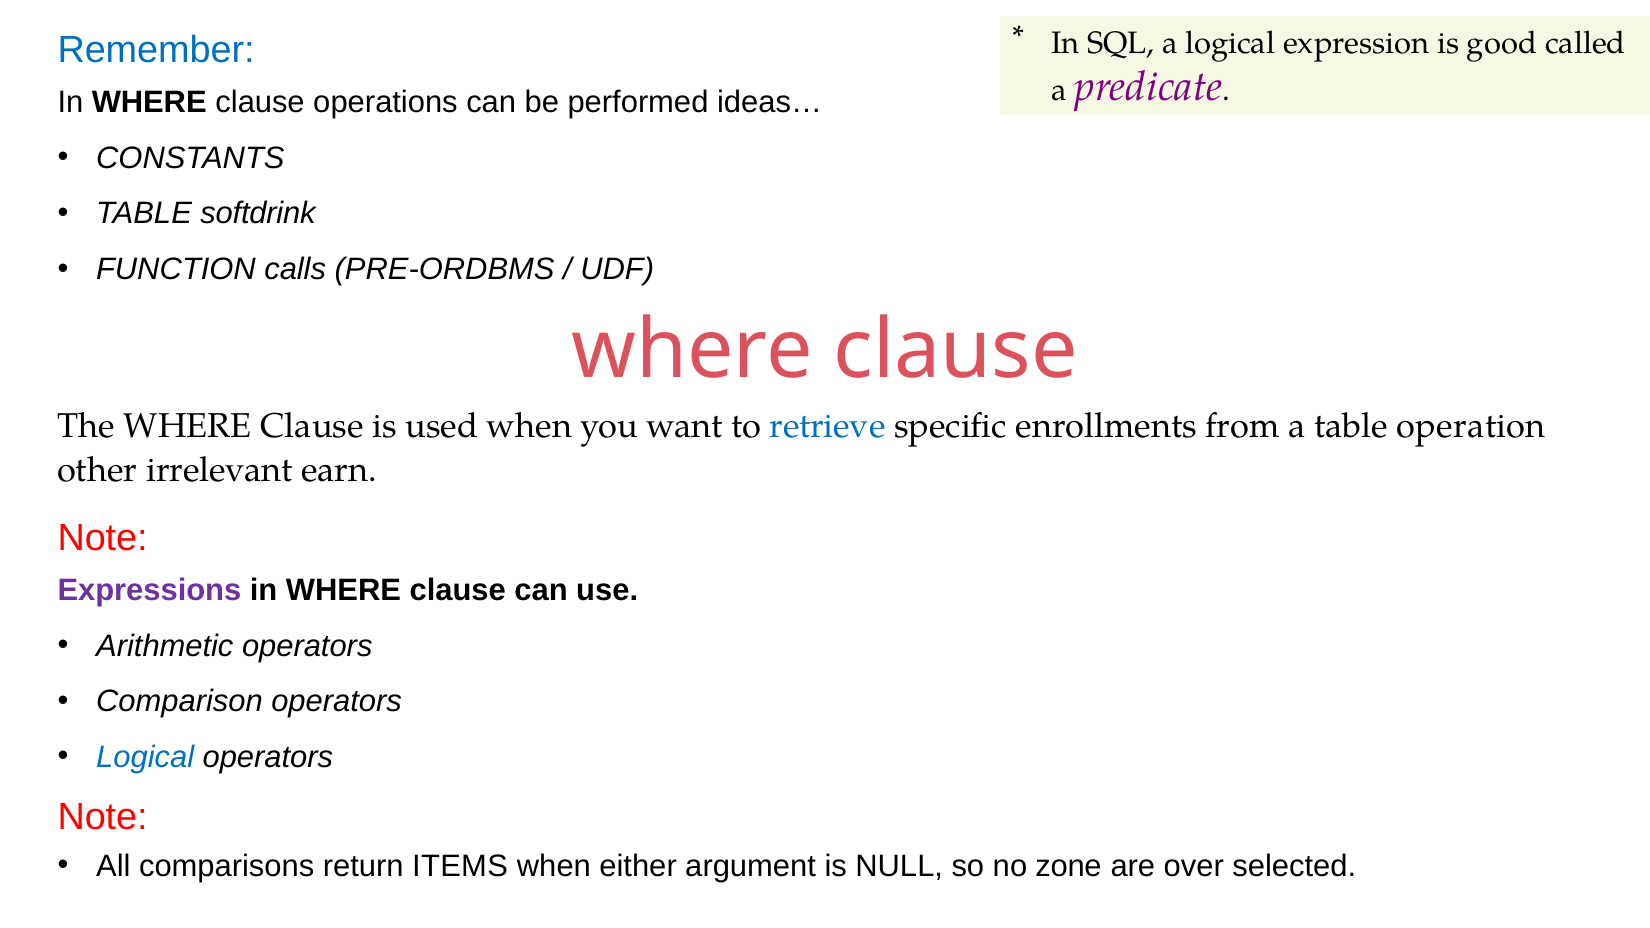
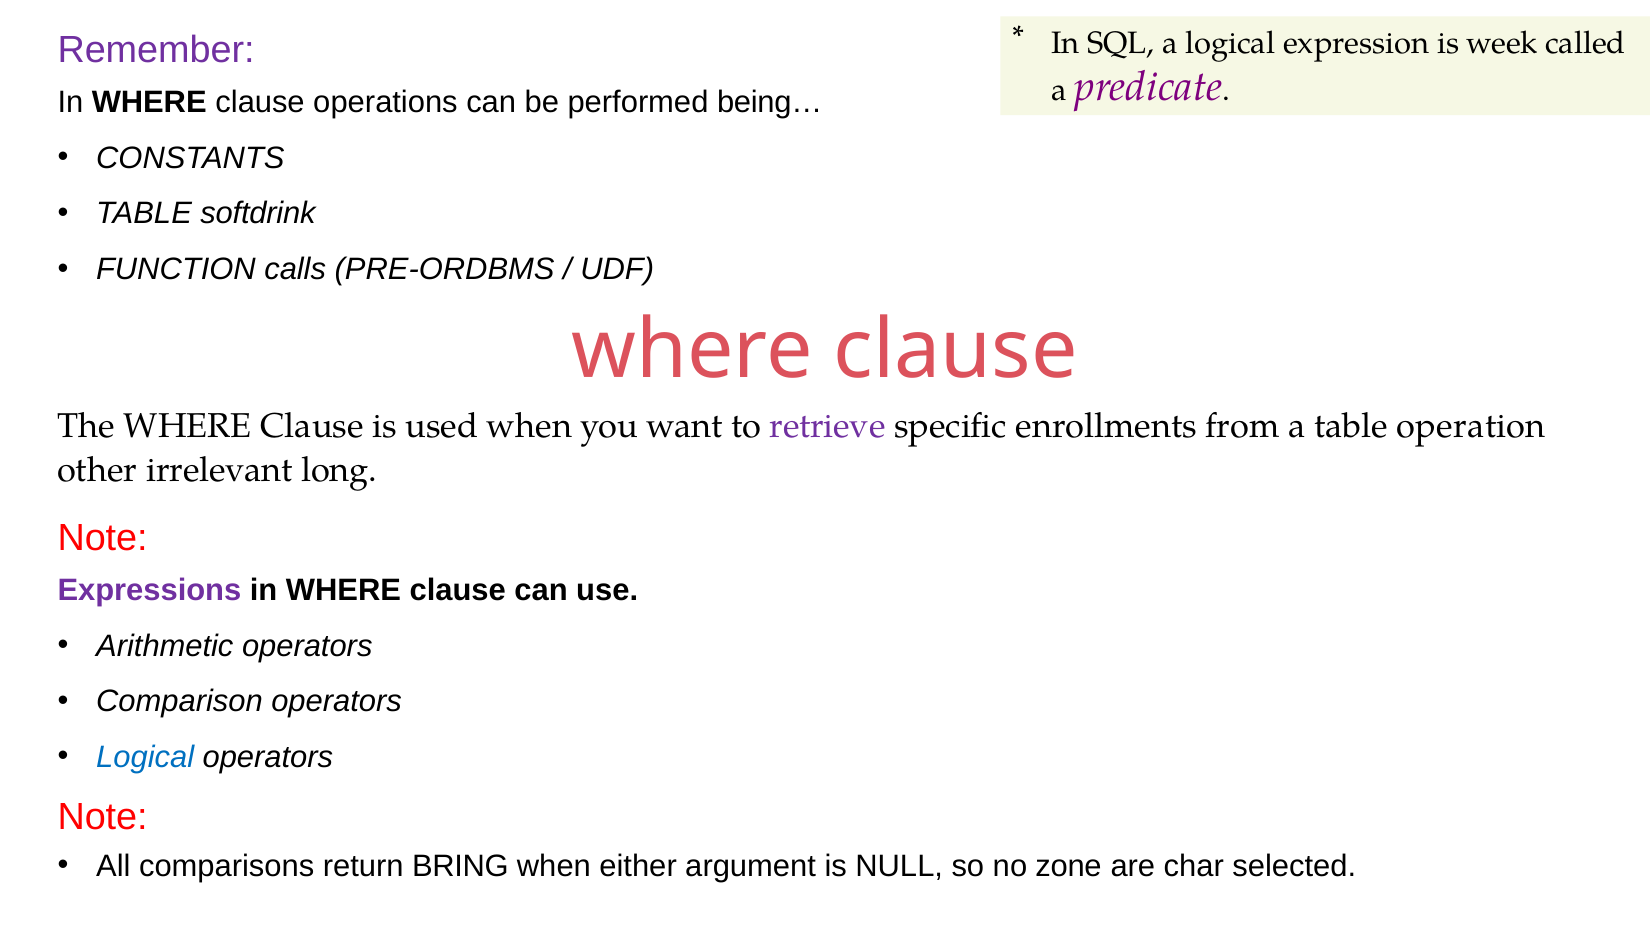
good: good -> week
Remember colour: blue -> purple
ideas…: ideas… -> being…
retrieve colour: blue -> purple
earn: earn -> long
ITEMS: ITEMS -> BRING
over: over -> char
